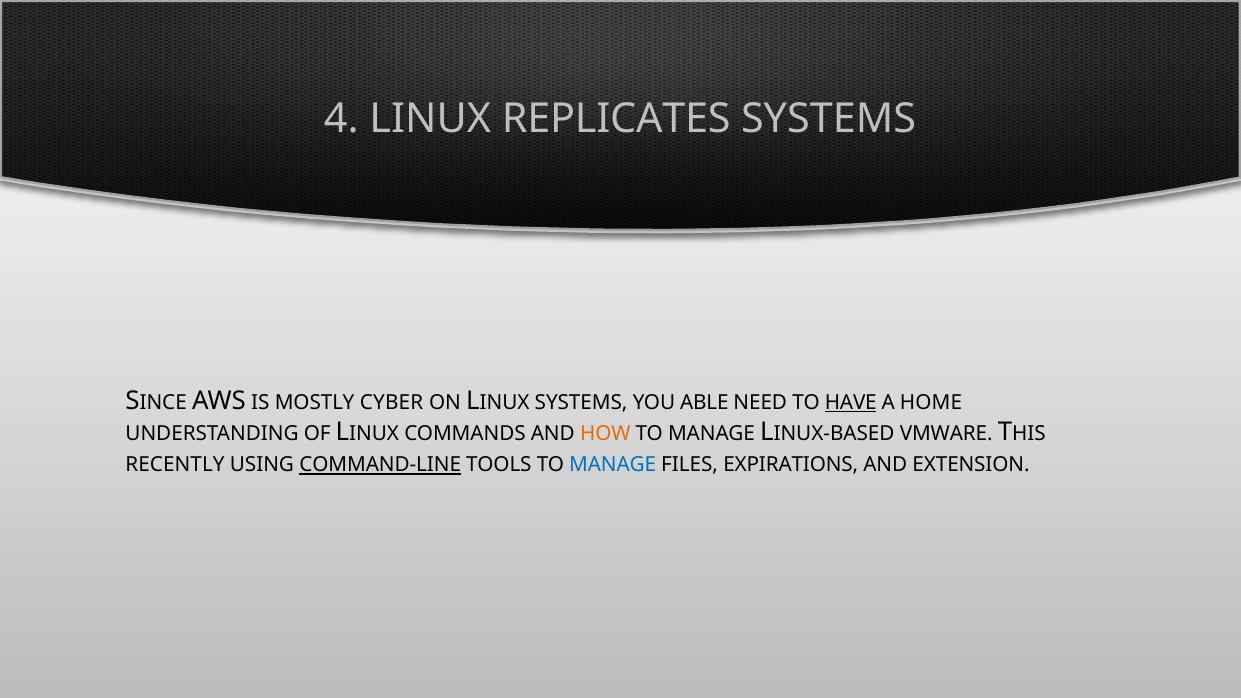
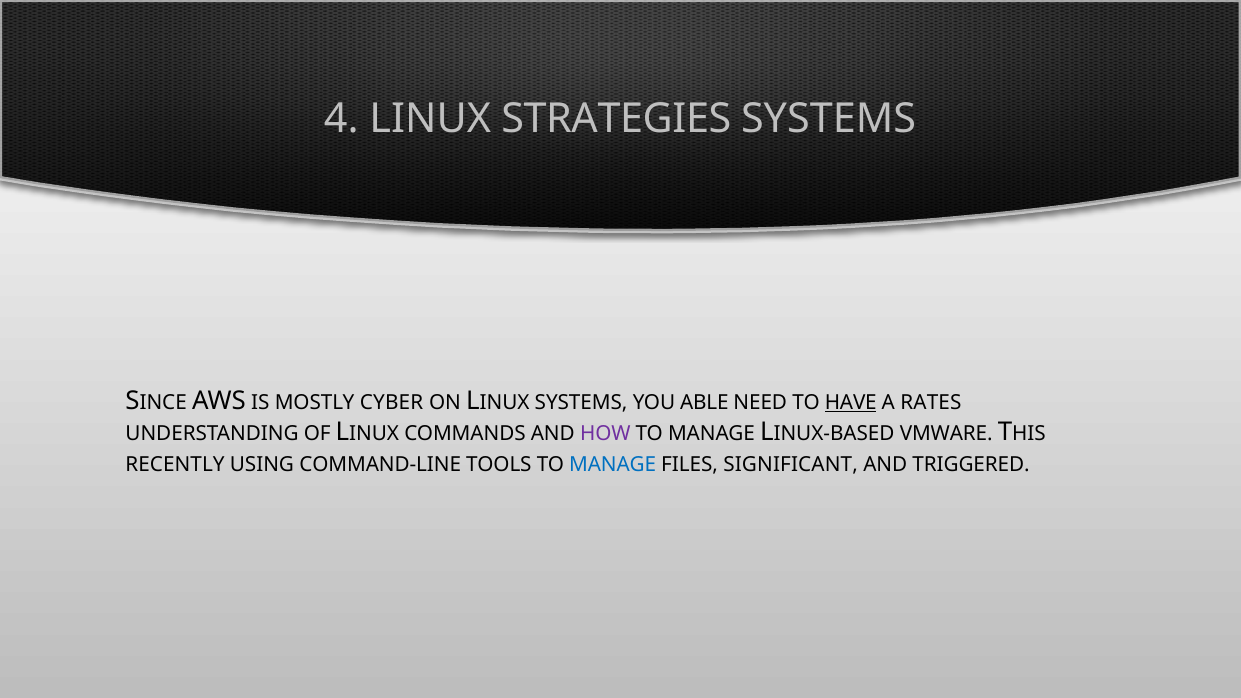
REPLICATES: REPLICATES -> STRATEGIES
HOME: HOME -> RATES
HOW colour: orange -> purple
COMMAND-LINE underline: present -> none
EXPIRATIONS: EXPIRATIONS -> SIGNIFICANT
EXTENSION: EXTENSION -> TRIGGERED
